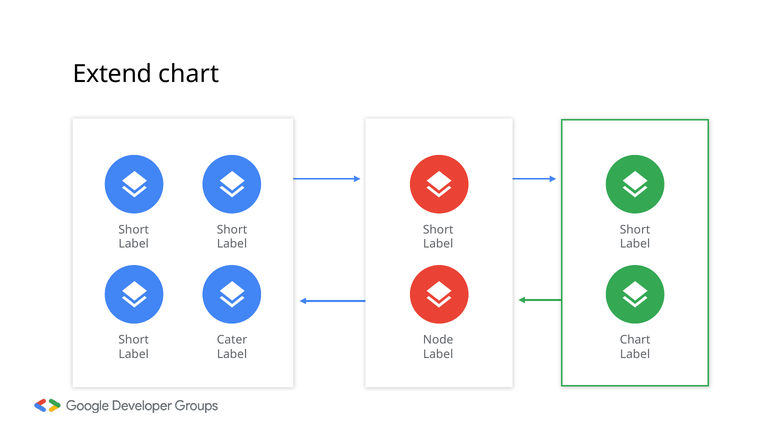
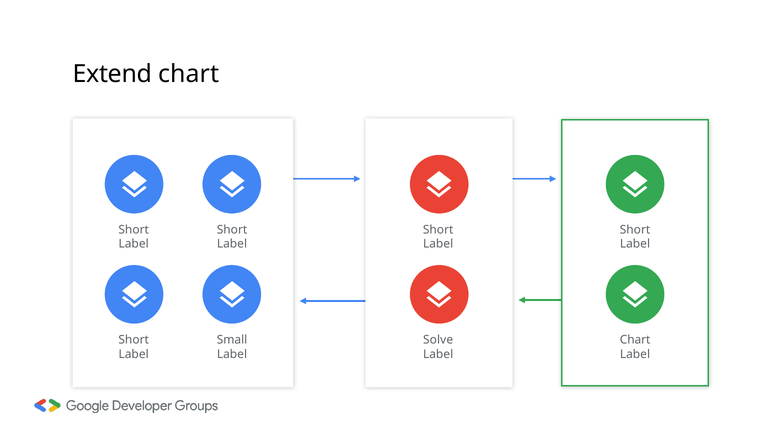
Cater: Cater -> Small
Node: Node -> Solve
